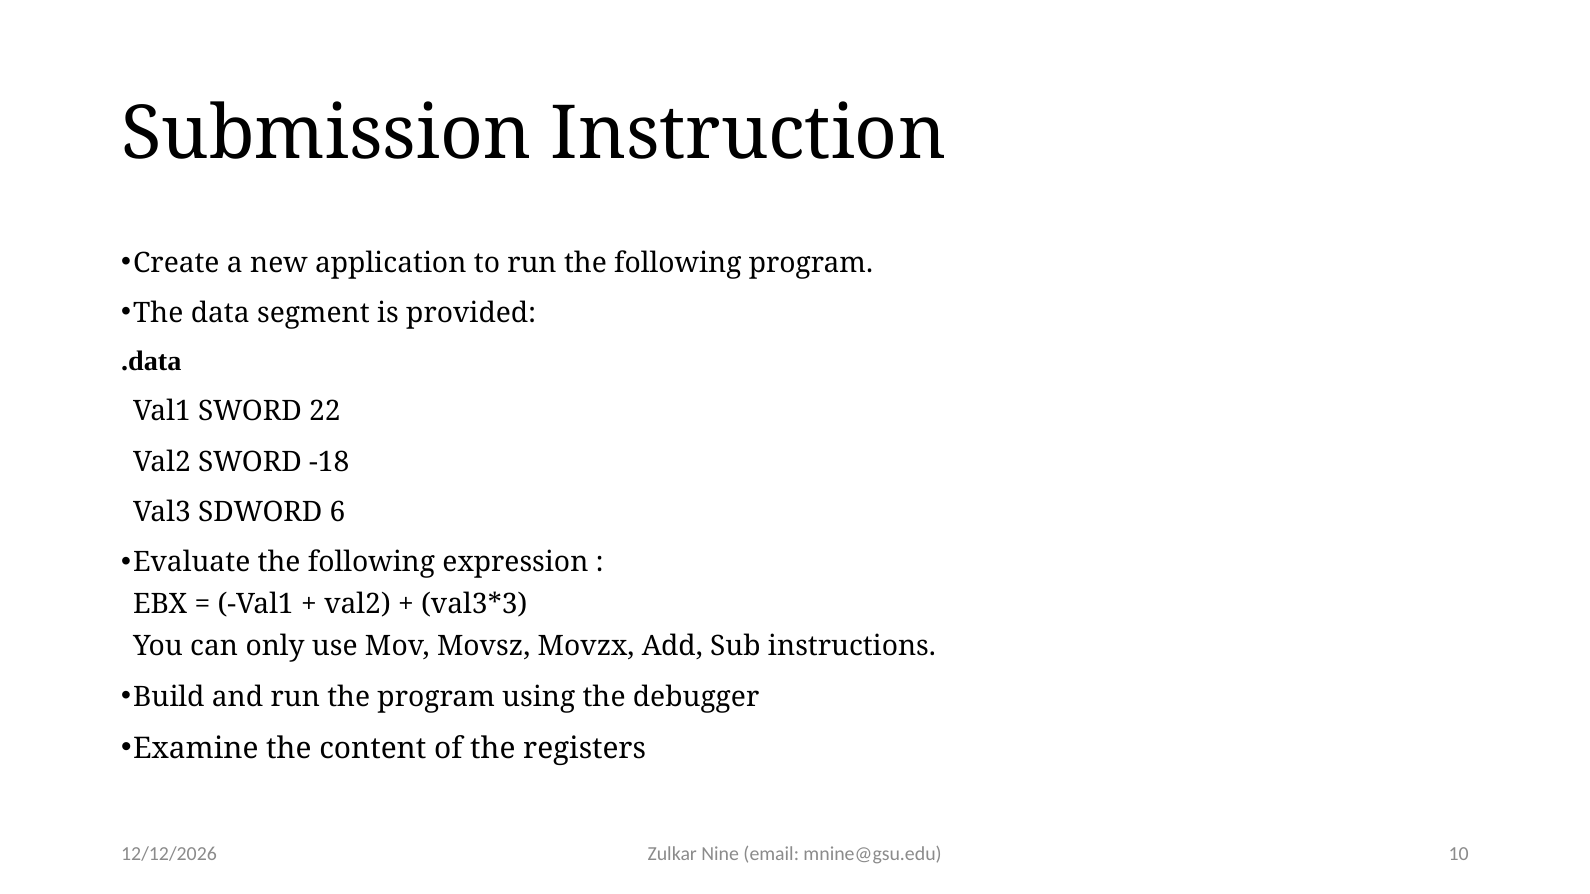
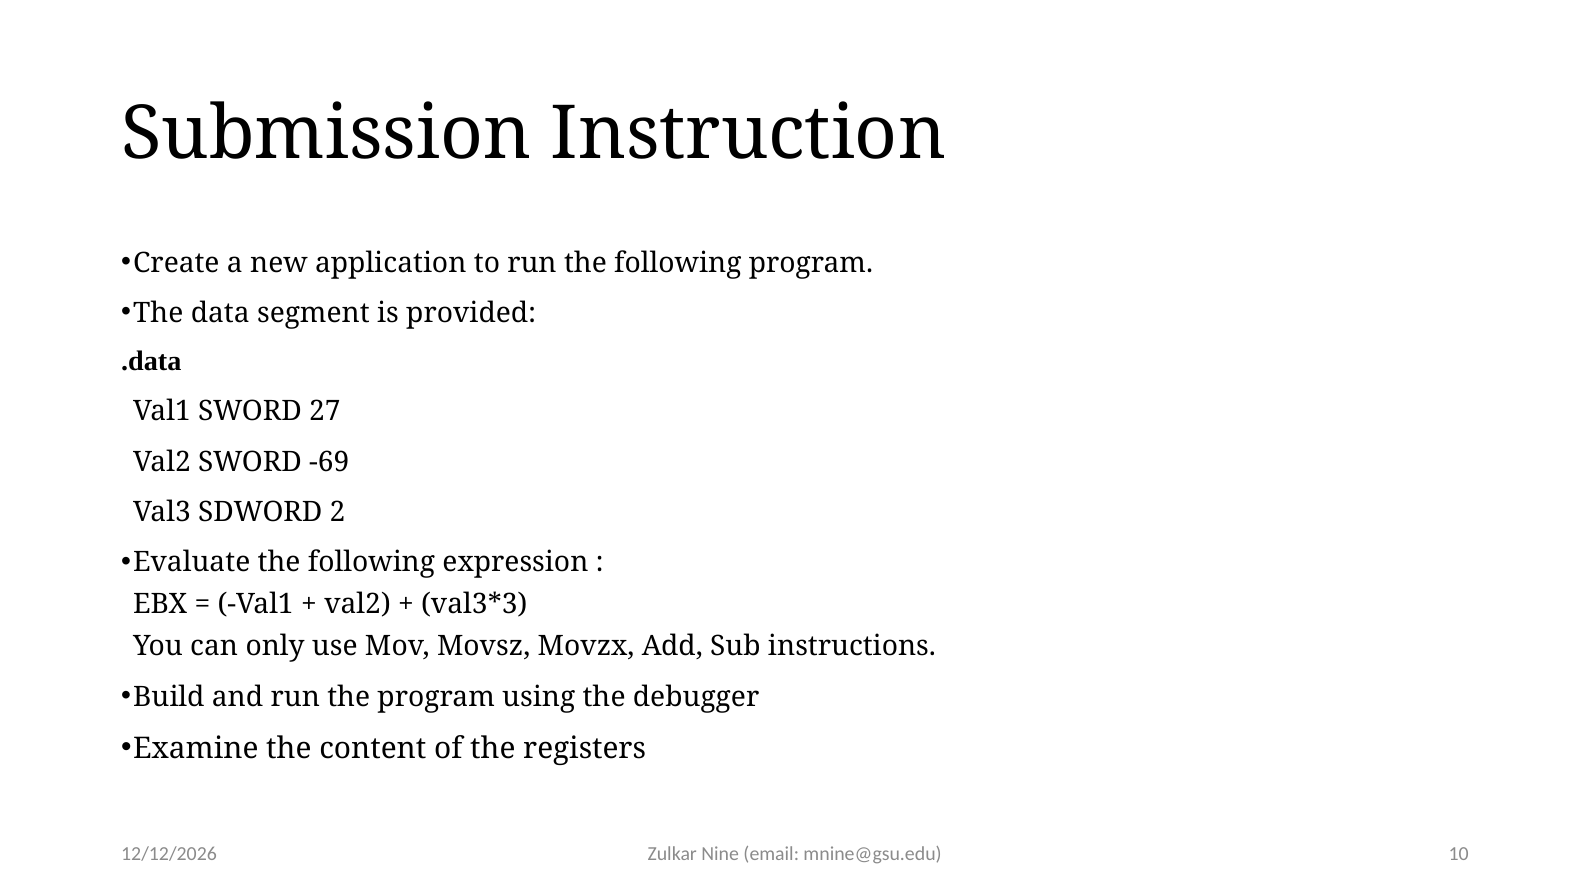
22: 22 -> 27
-18: -18 -> -69
6: 6 -> 2
